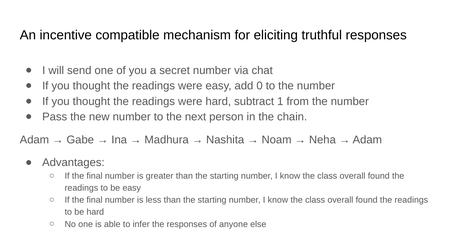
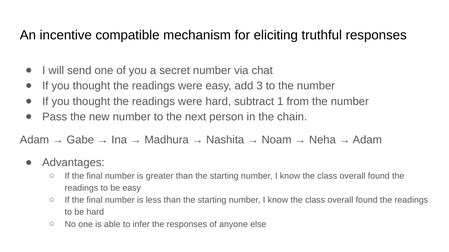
0: 0 -> 3
